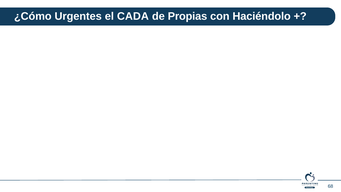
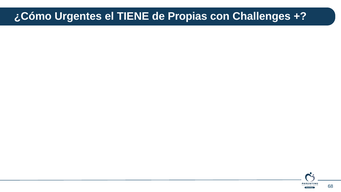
CADA: CADA -> TIENE
Haciéndolo: Haciéndolo -> Challenges
